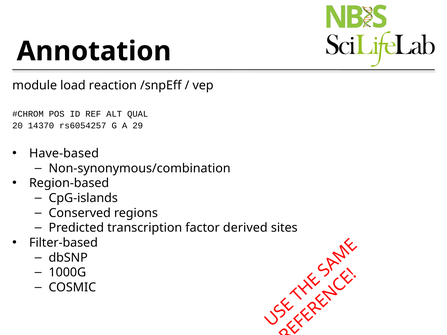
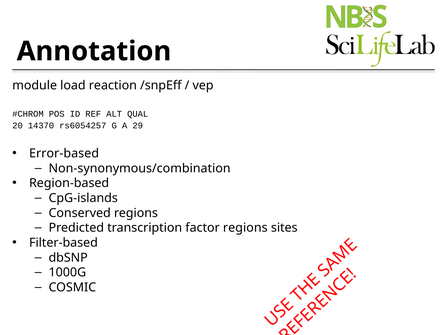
Have-based: Have-based -> Error-based
factor derived: derived -> regions
